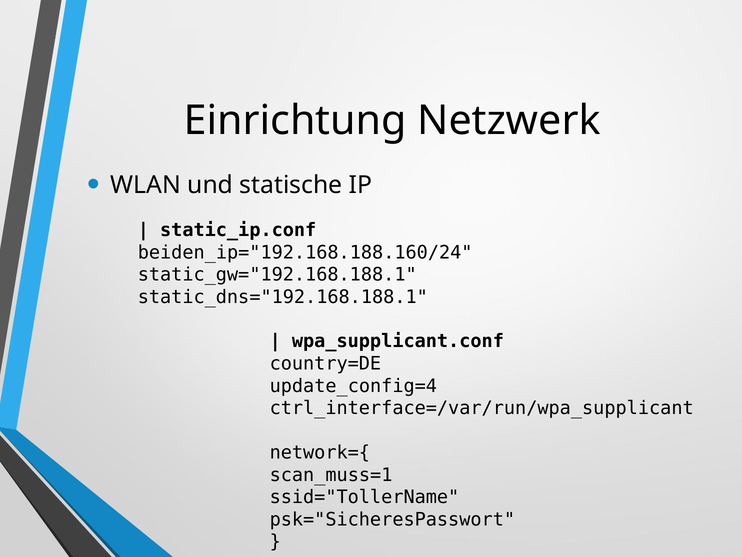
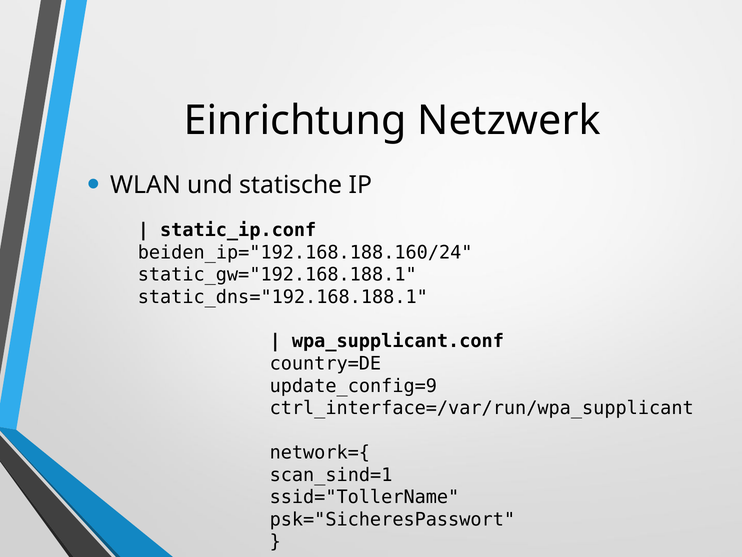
update_config=4: update_config=4 -> update_config=9
scan_muss=1: scan_muss=1 -> scan_sind=1
